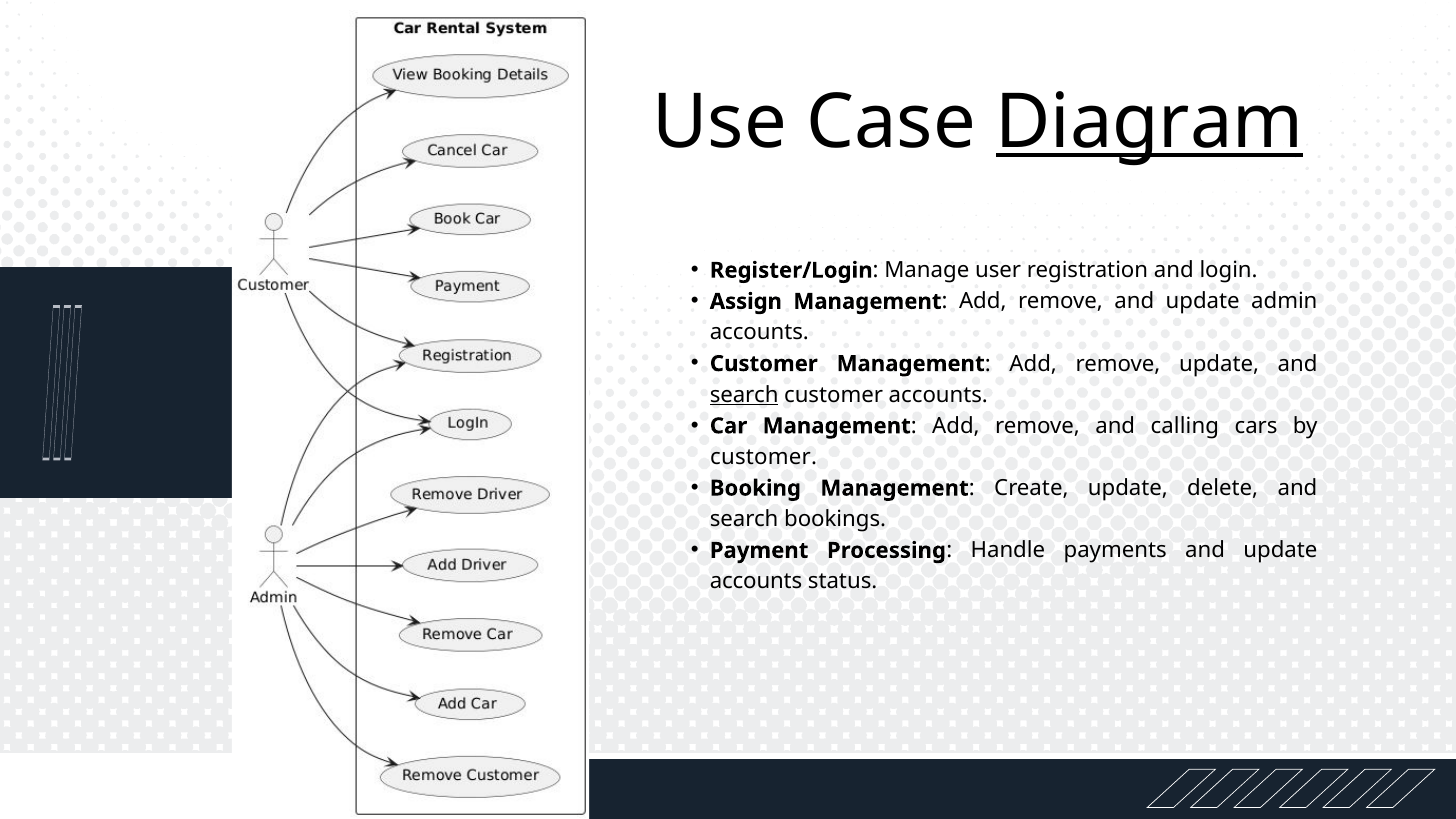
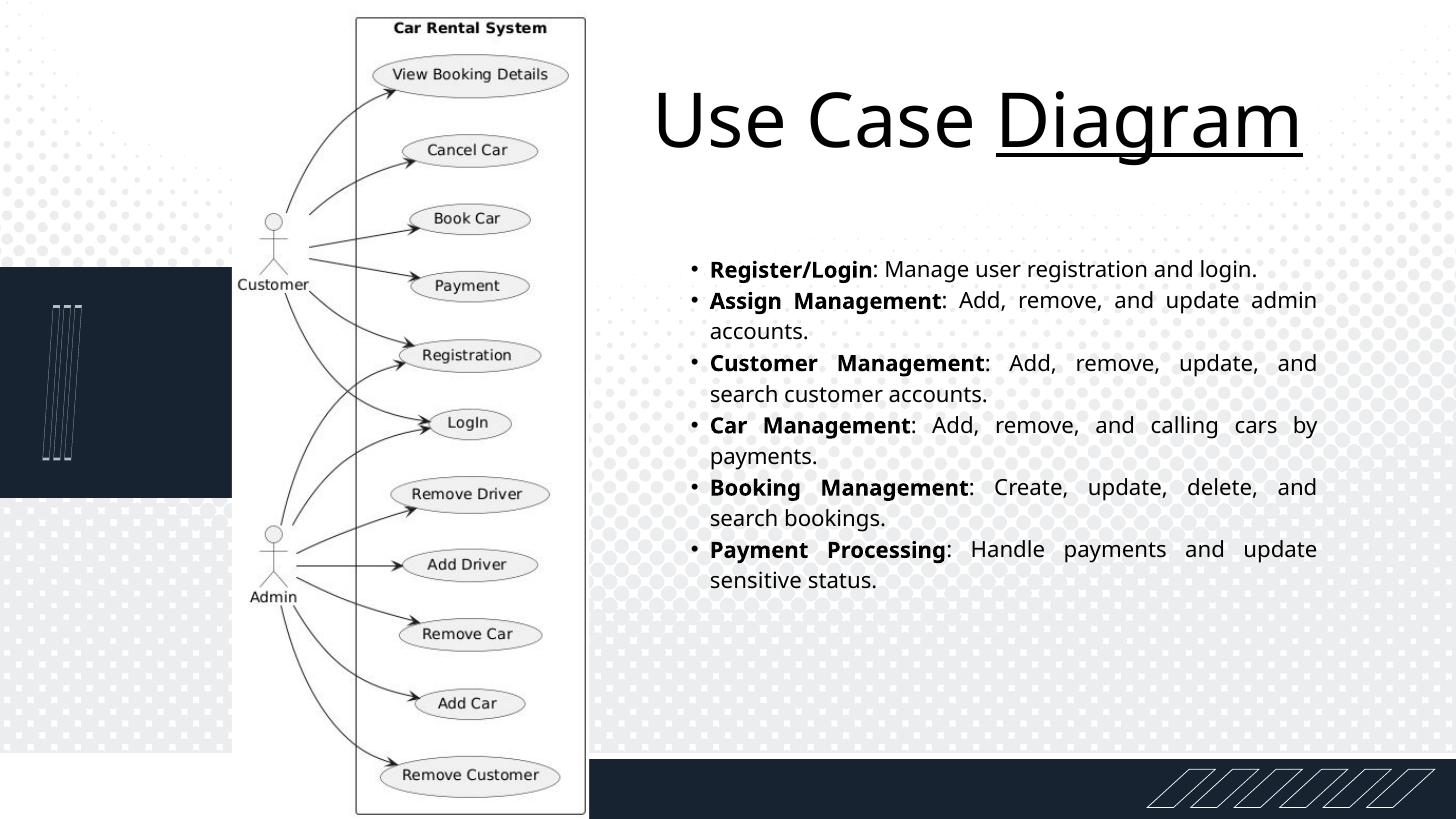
search at (744, 395) underline: present -> none
customer at (764, 457): customer -> payments
accounts at (756, 582): accounts -> sensitive
